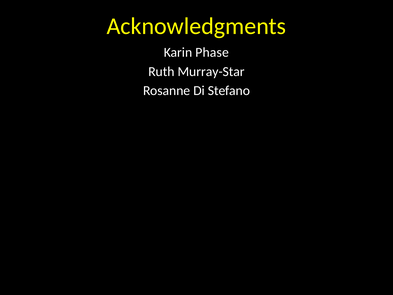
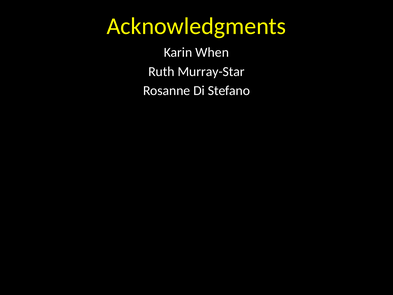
Phase: Phase -> When
